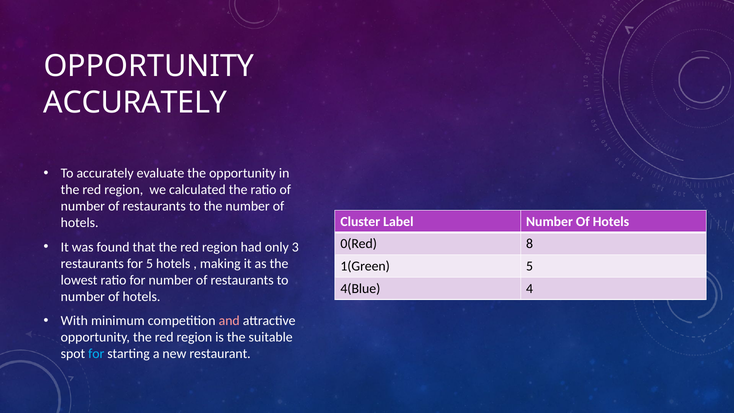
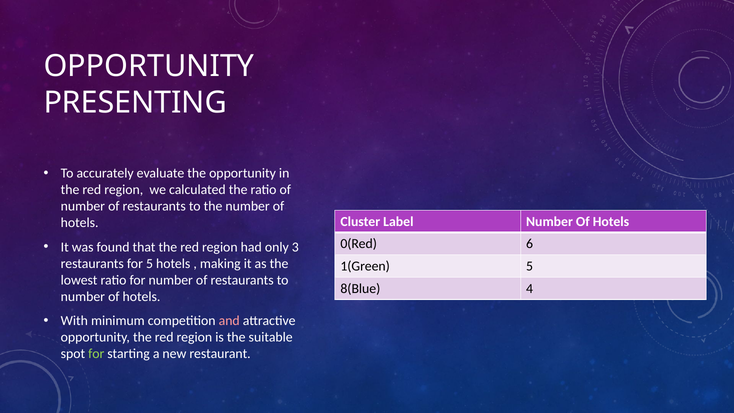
ACCURATELY at (135, 103): ACCURATELY -> PRESENTING
8: 8 -> 6
4(Blue: 4(Blue -> 8(Blue
for at (96, 354) colour: light blue -> light green
